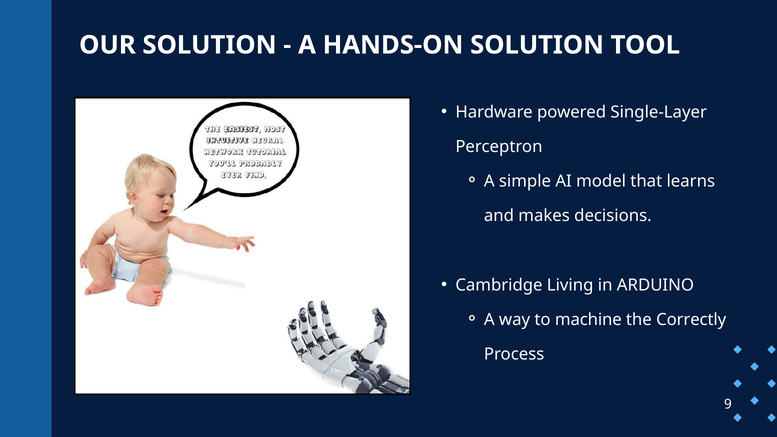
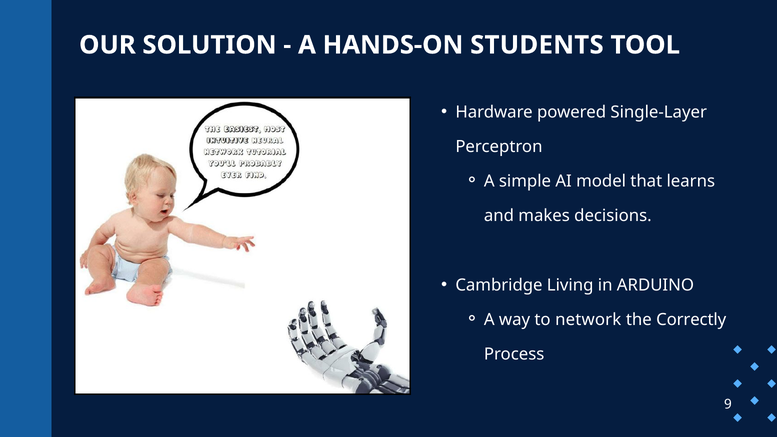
HANDS-ON SOLUTION: SOLUTION -> STUDENTS
machine: machine -> network
